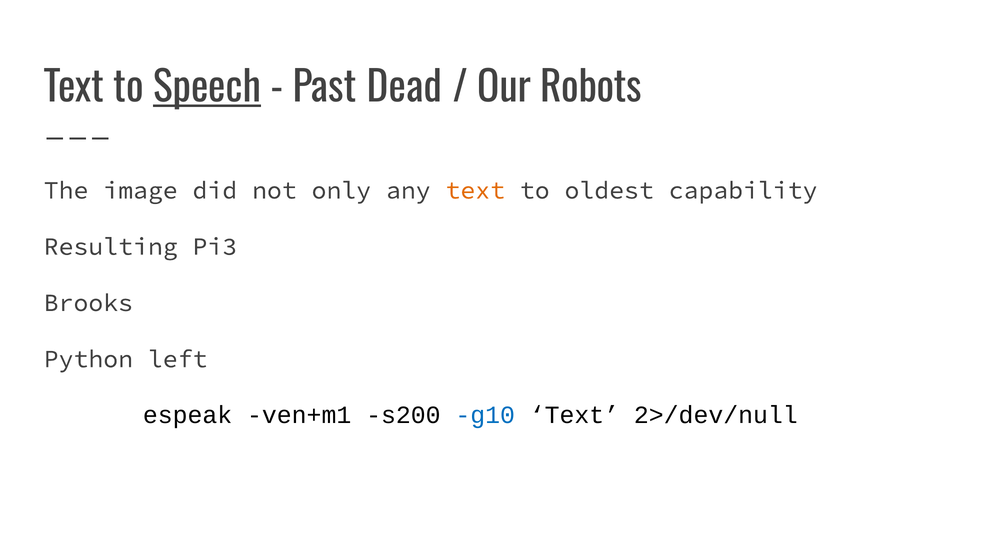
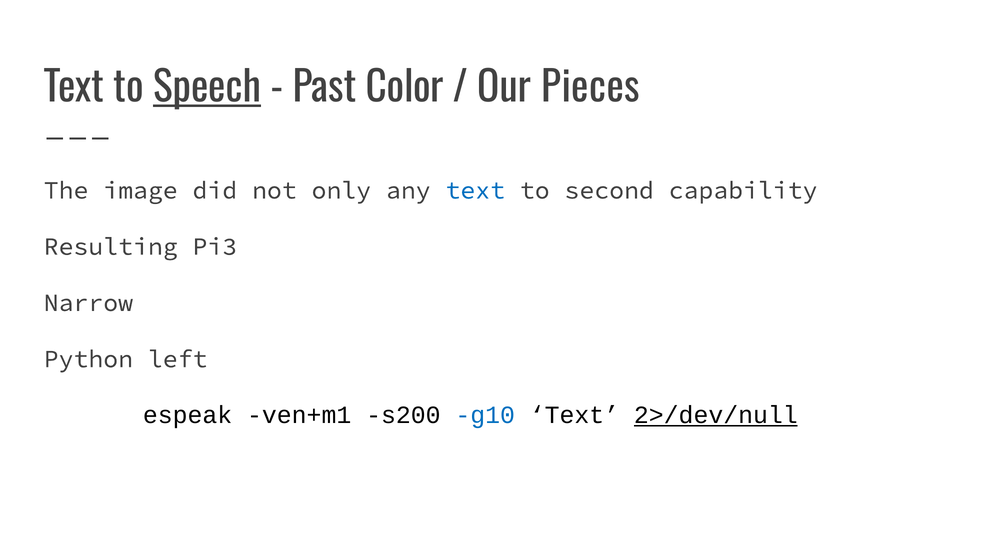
Dead: Dead -> Color
Robots: Robots -> Pieces
text at (475, 190) colour: orange -> blue
oldest: oldest -> second
Brooks: Brooks -> Narrow
2>/dev/null underline: none -> present
